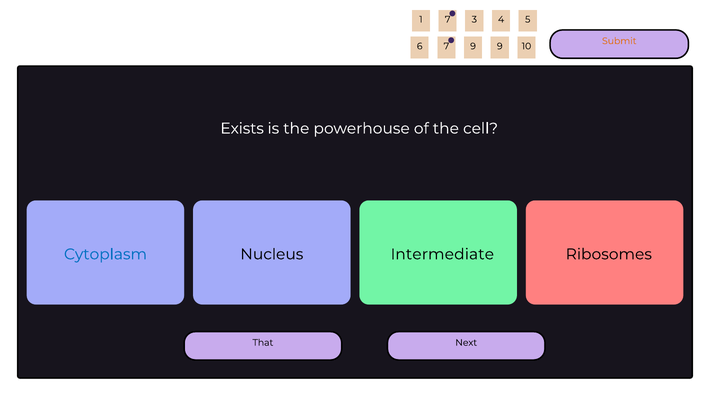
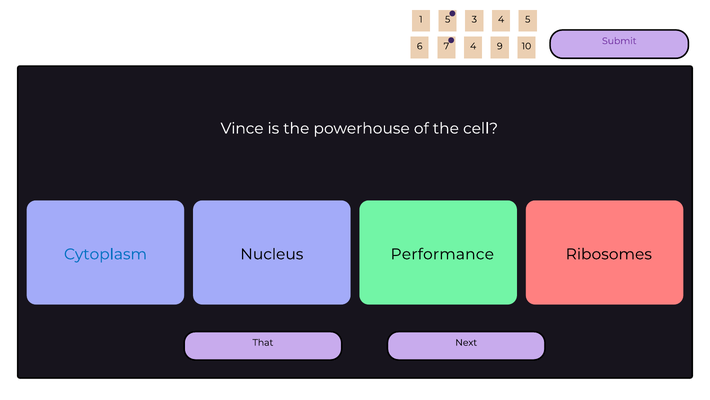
1 7: 7 -> 5
Submit colour: orange -> purple
7 9: 9 -> 4
Exists: Exists -> Vince
Intermediate: Intermediate -> Performance
